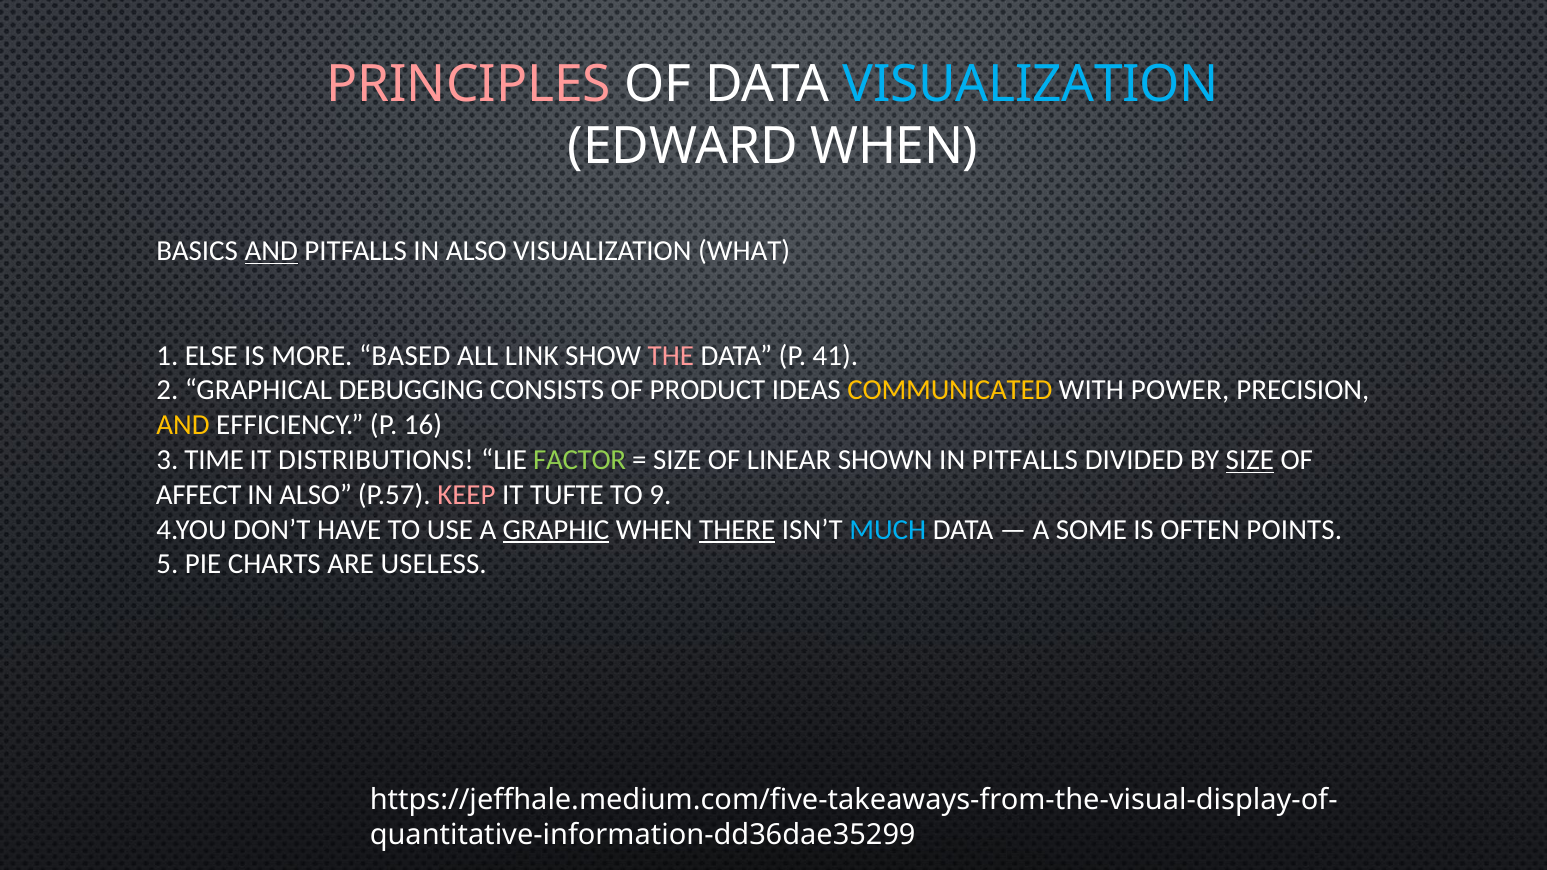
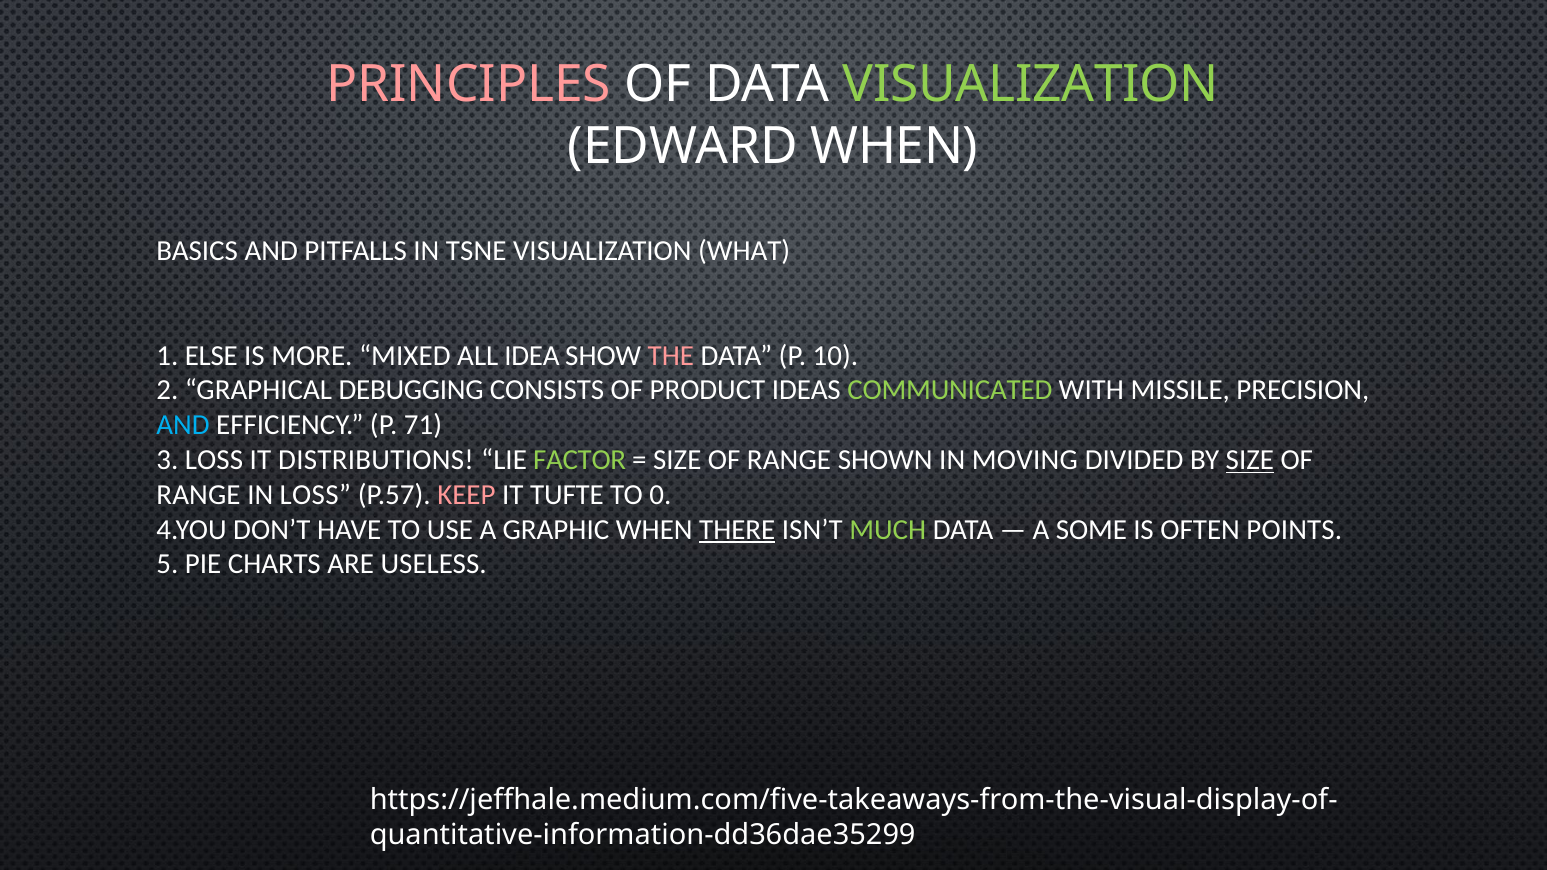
VISUALIZATION at (1031, 84) colour: light blue -> light green
AND at (271, 251) underline: present -> none
PITFALLS IN ALSO: ALSO -> TSNE
BASED: BASED -> MIXED
LINK: LINK -> IDEA
41: 41 -> 10
COMMUNICATED colour: yellow -> light green
POWER: POWER -> MISSILE
AND at (183, 425) colour: yellow -> light blue
16: 16 -> 71
3 TIME: TIME -> LOSS
LINEAR at (789, 460): LINEAR -> RANGE
IN PITFALLS: PITFALLS -> MOVING
AFFECT at (199, 495): AFFECT -> RANGE
ALSO at (316, 495): ALSO -> LOSS
9: 9 -> 0
GRAPHIC underline: present -> none
MUCH colour: light blue -> light green
